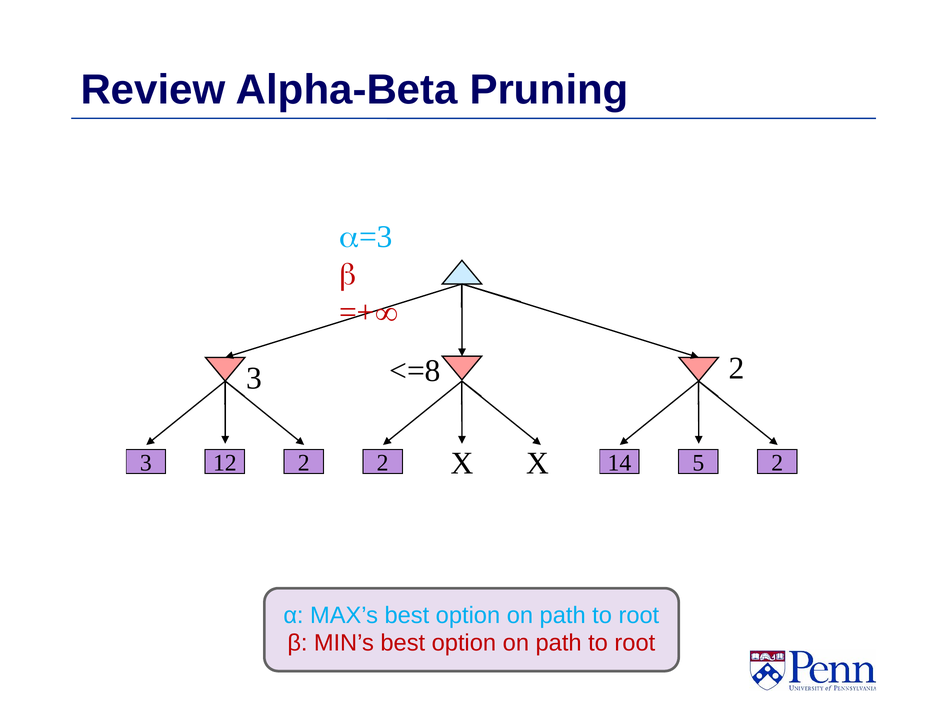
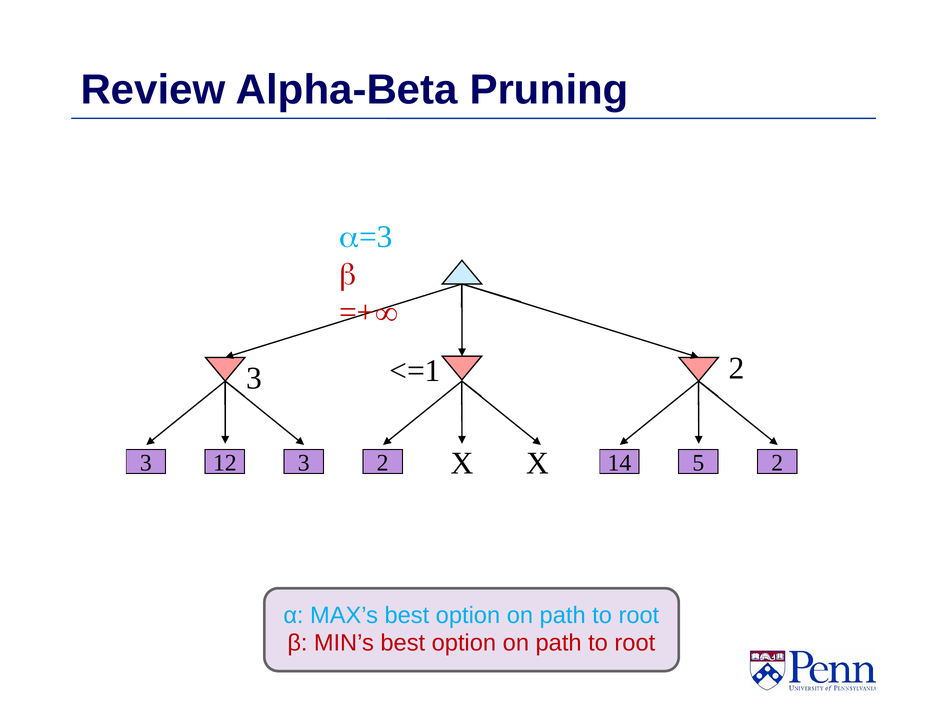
<=8: <=8 -> <=1
12 2: 2 -> 3
